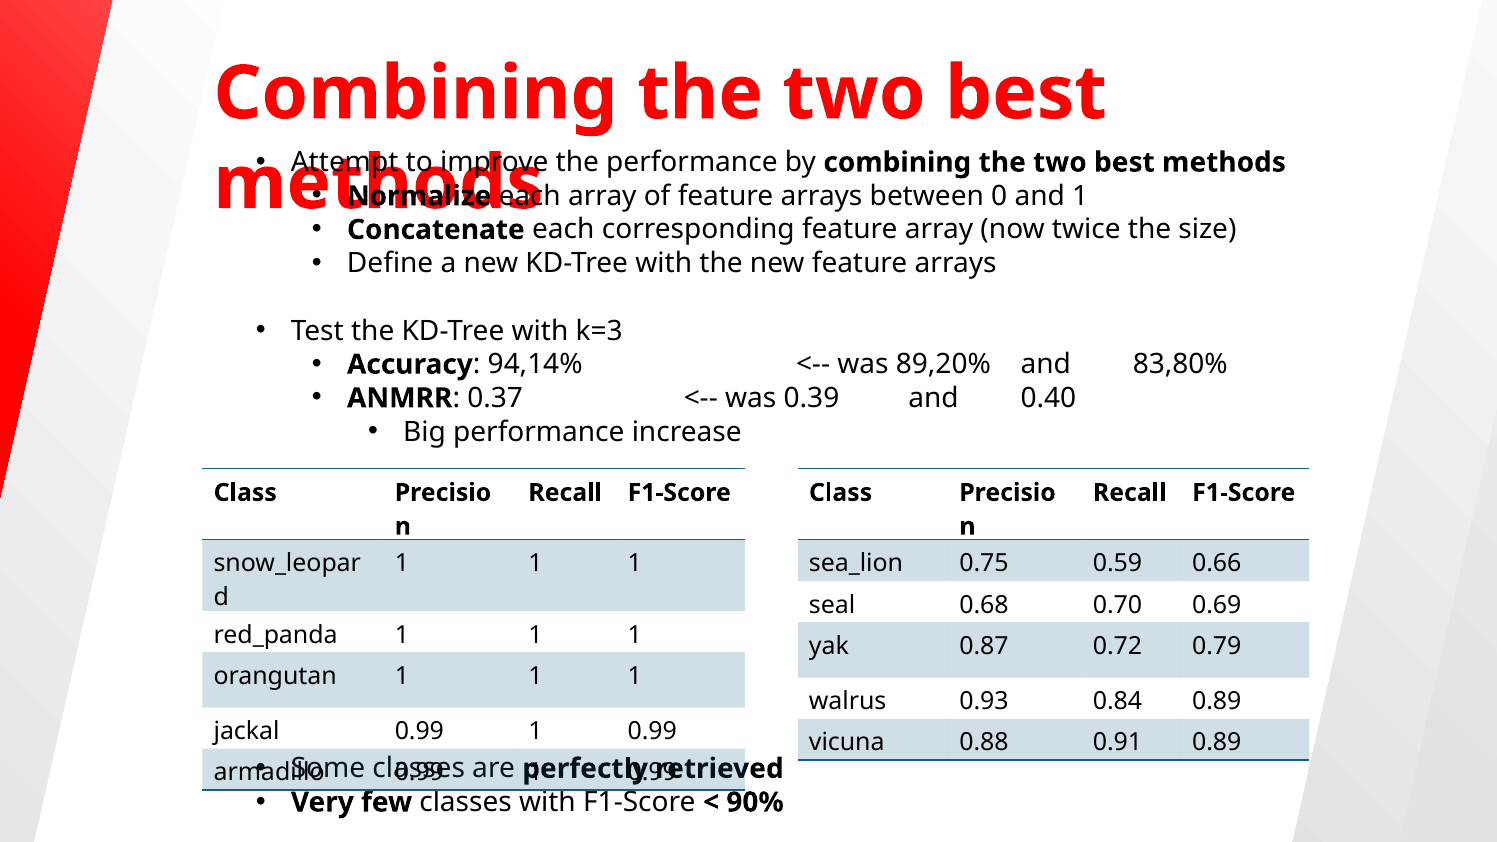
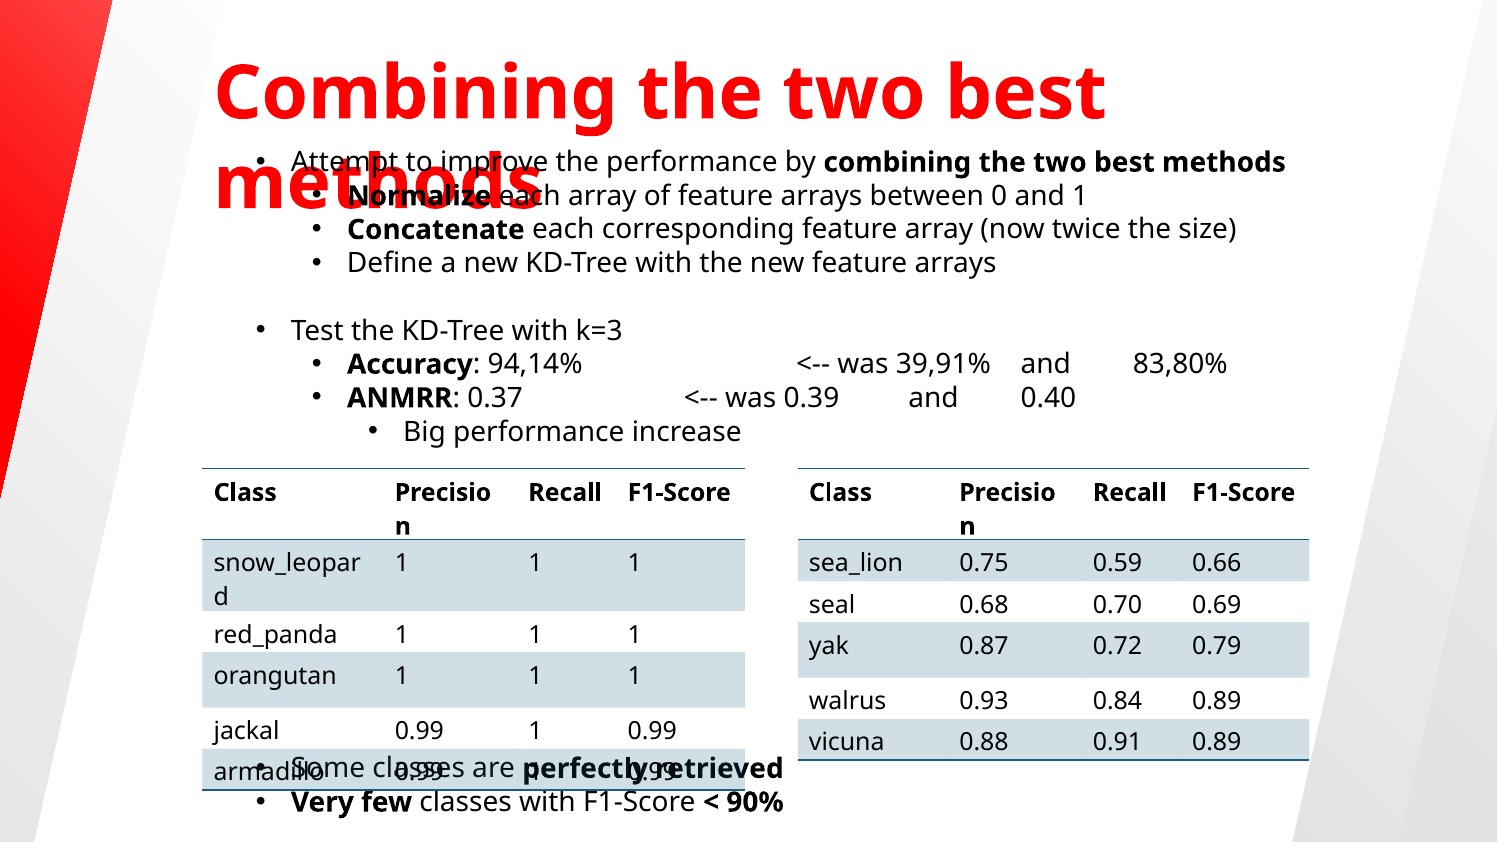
89,20%: 89,20% -> 39,91%
